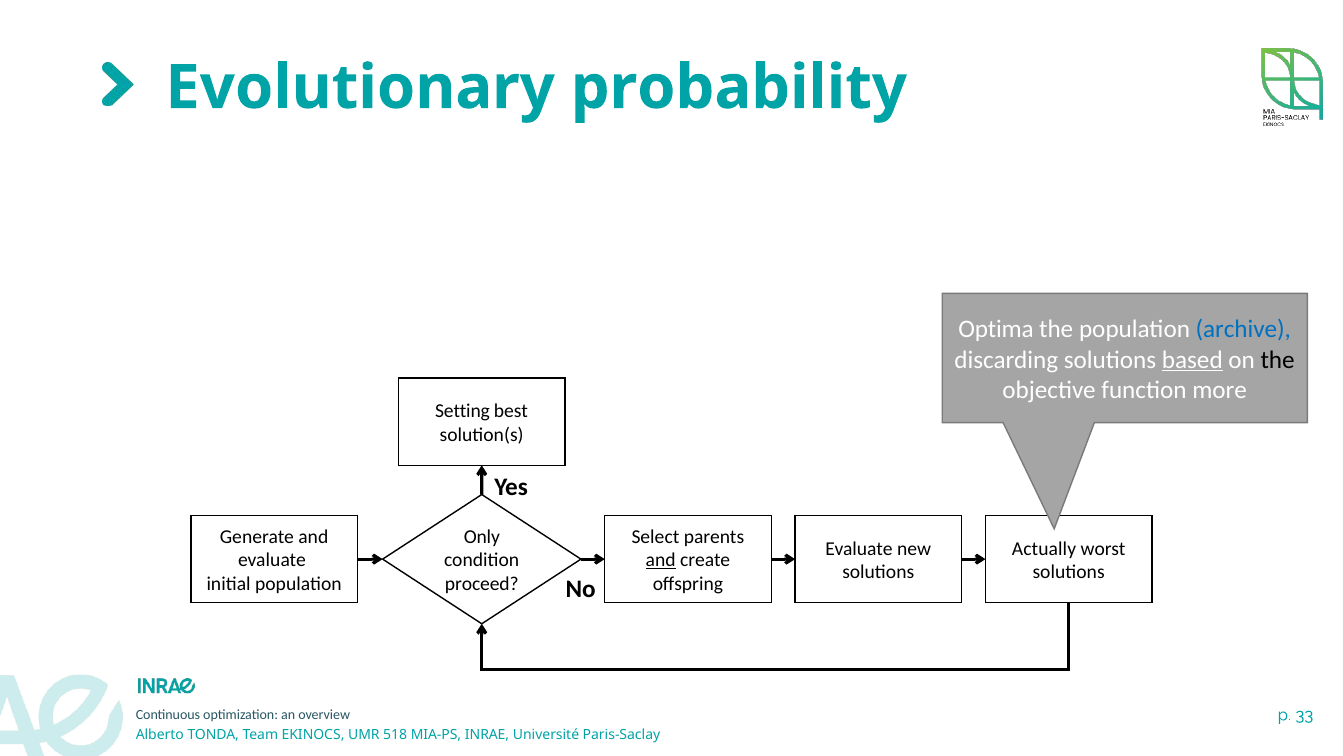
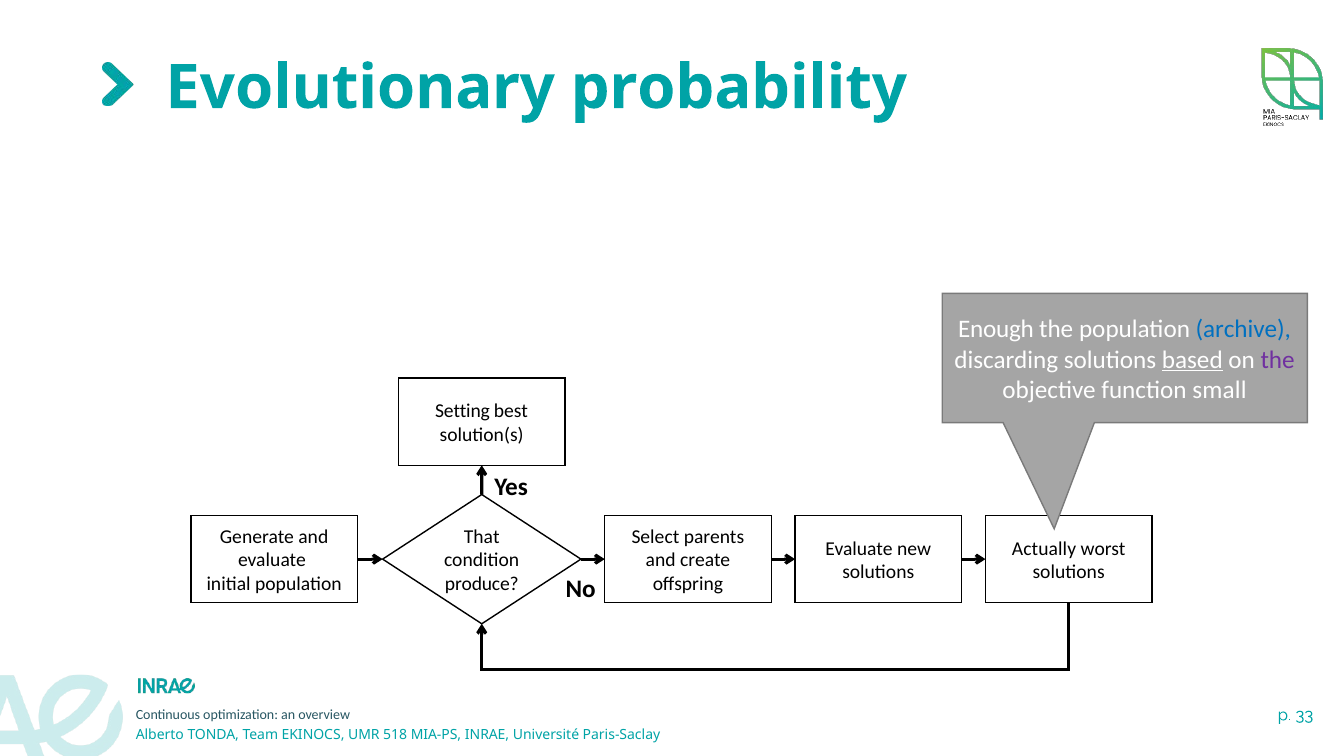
Optima: Optima -> Enough
the at (1278, 359) colour: black -> purple
more: more -> small
Only: Only -> That
and at (661, 560) underline: present -> none
proceed: proceed -> produce
